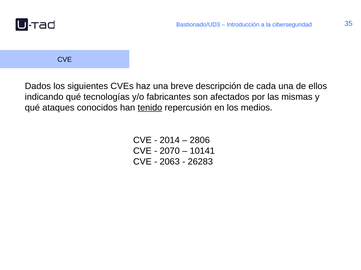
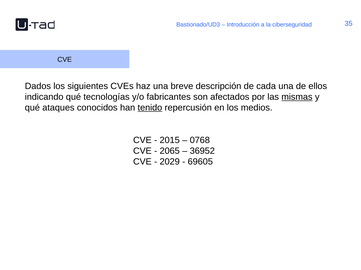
mismas underline: none -> present
2014: 2014 -> 2015
2806: 2806 -> 0768
2070: 2070 -> 2065
10141: 10141 -> 36952
2063: 2063 -> 2029
26283: 26283 -> 69605
